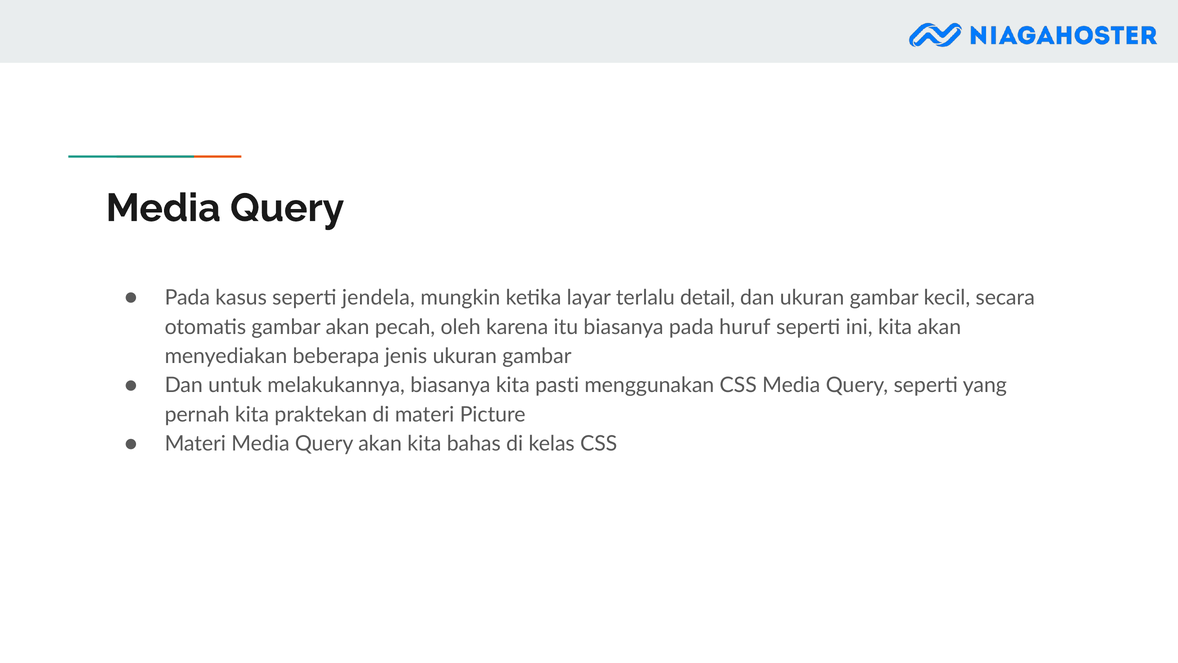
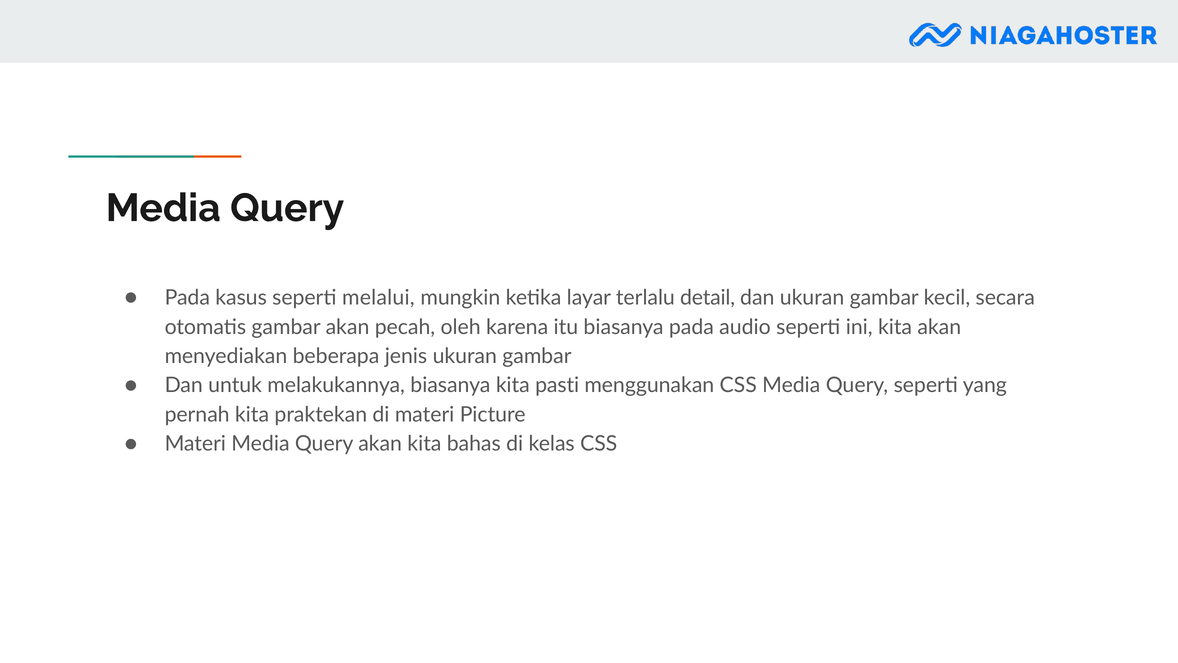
jendela: jendela -> melalui
huruf: huruf -> audio
